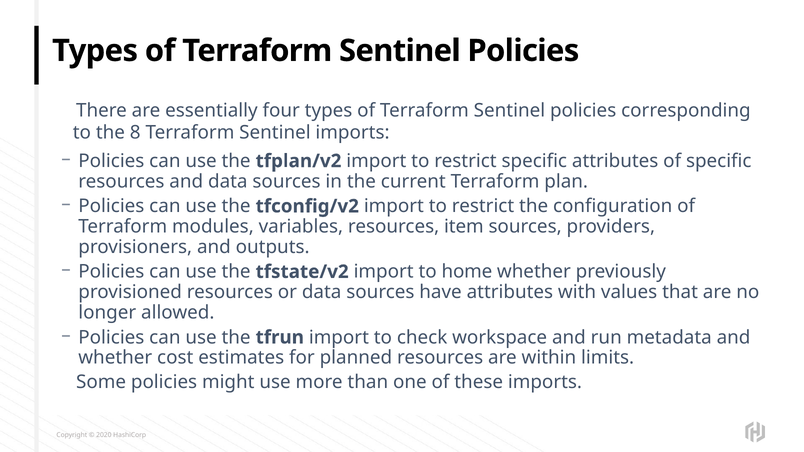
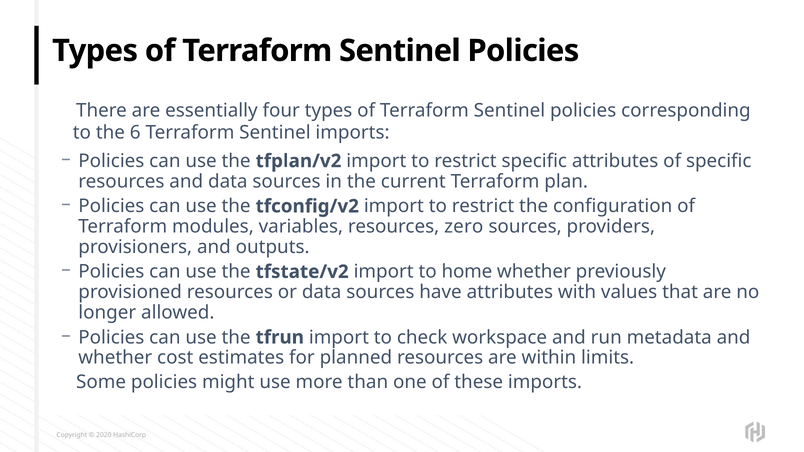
8: 8 -> 6
item: item -> zero
